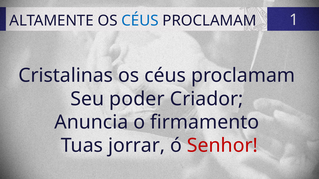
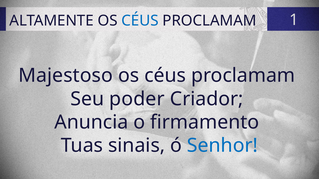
Cristalinas: Cristalinas -> Majestoso
jorrar: jorrar -> sinais
Senhor colour: red -> blue
